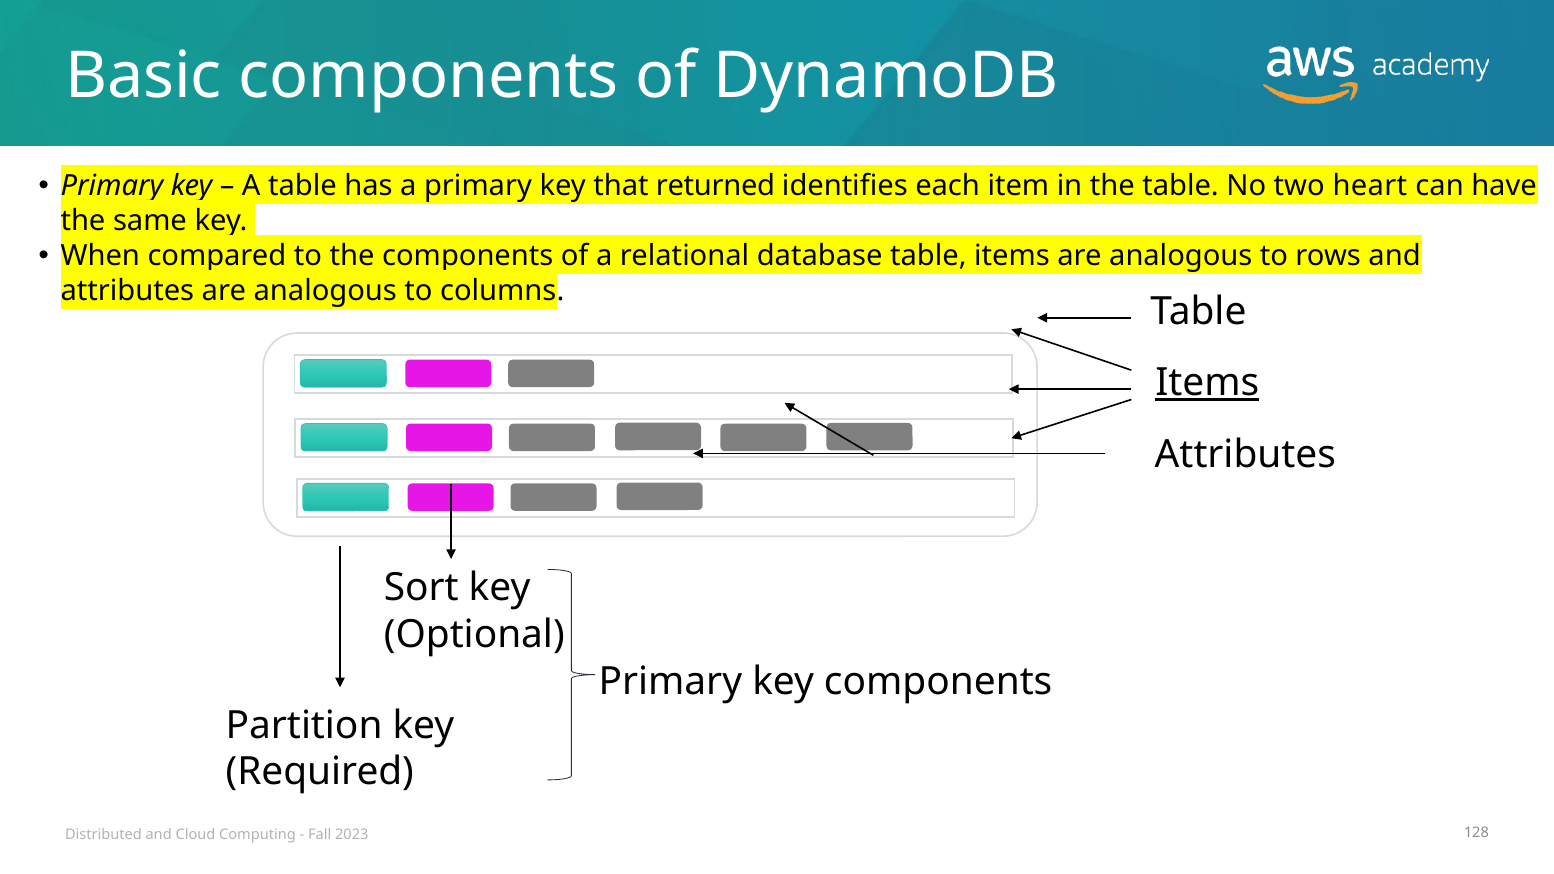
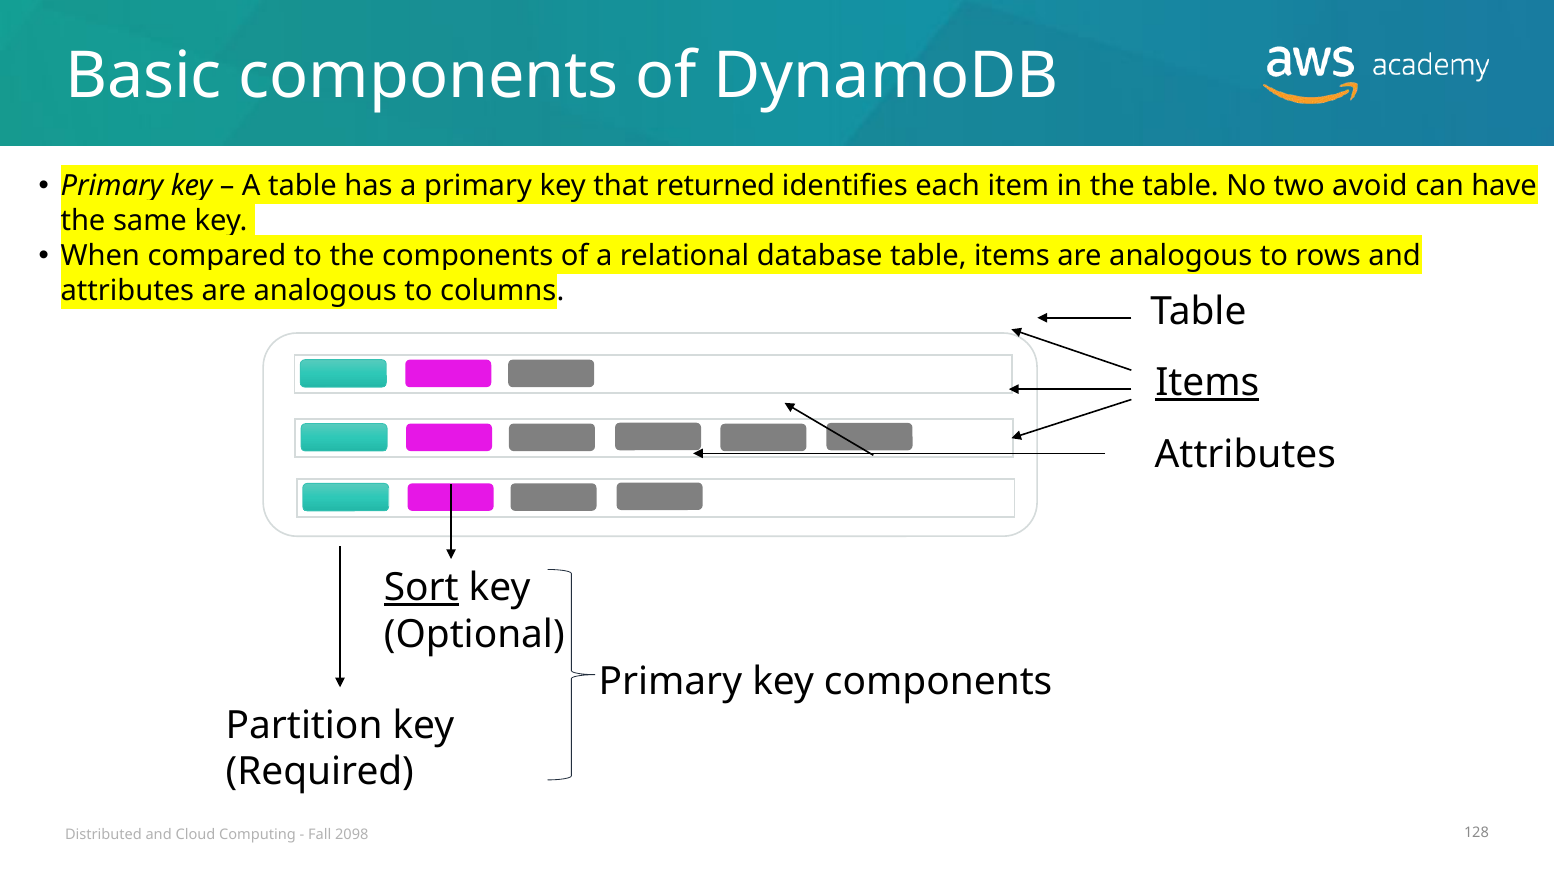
heart: heart -> avoid
Sort underline: none -> present
2023: 2023 -> 2098
